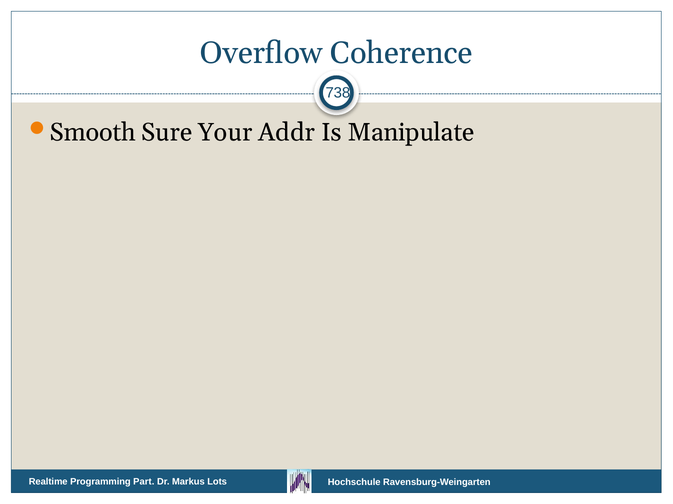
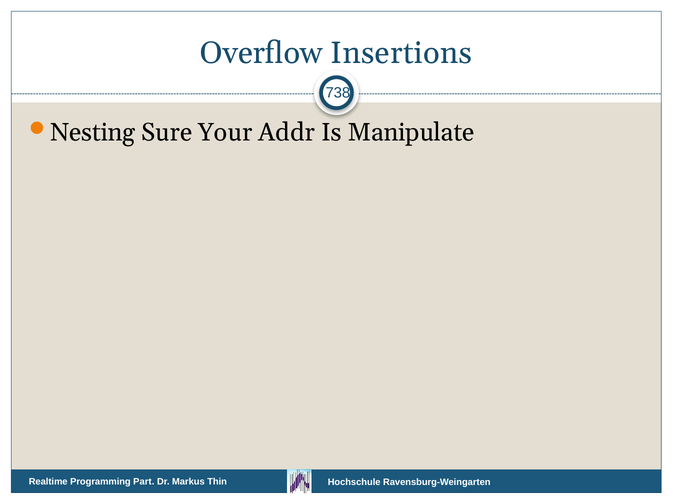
Coherence: Coherence -> Insertions
Smooth: Smooth -> Nesting
Lots: Lots -> Thin
